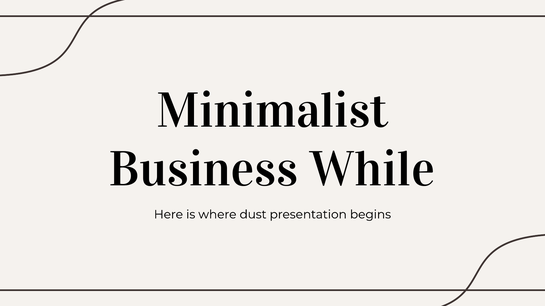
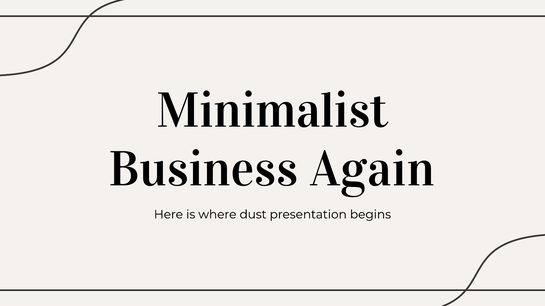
While: While -> Again
